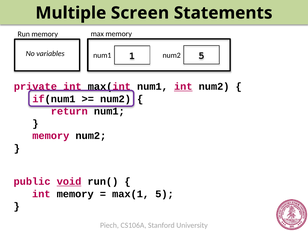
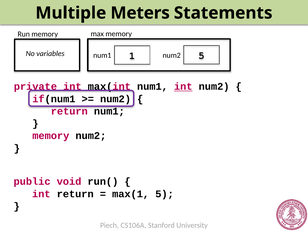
Screen: Screen -> Meters
void underline: present -> none
int memory: memory -> return
